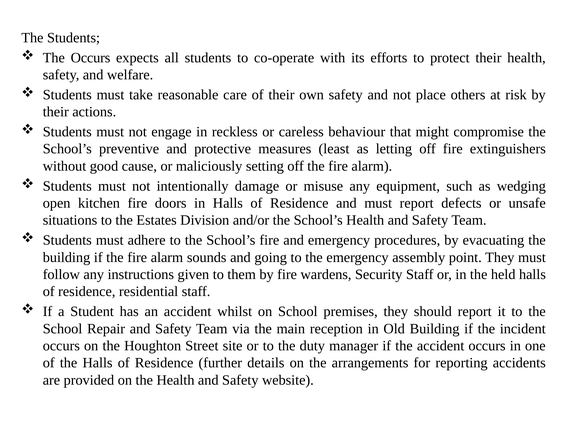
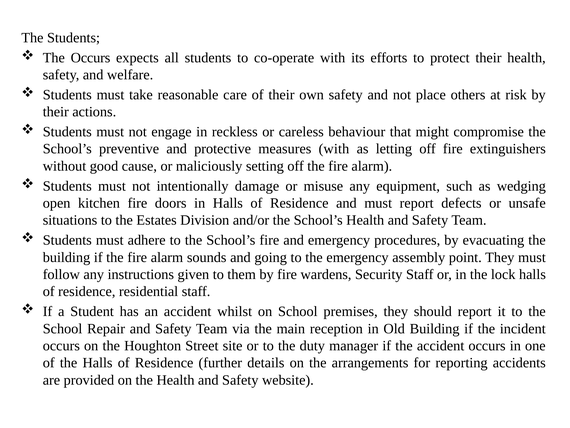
measures least: least -> with
held: held -> lock
